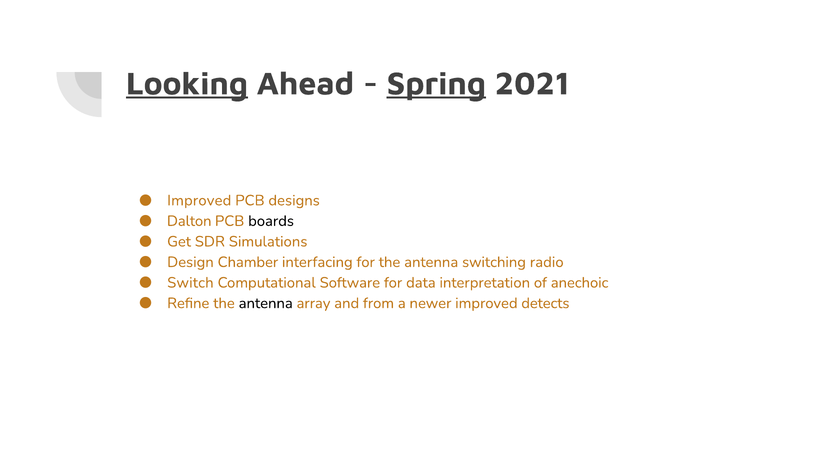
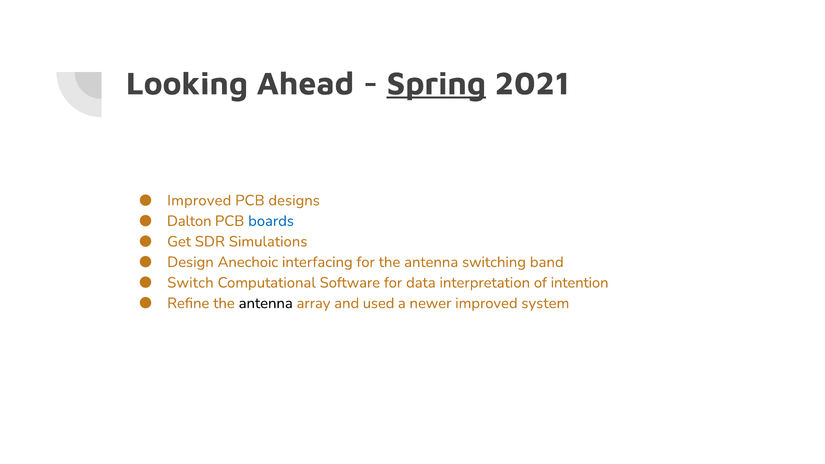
Looking underline: present -> none
boards colour: black -> blue
Chamber: Chamber -> Anechoic
radio: radio -> band
anechoic: anechoic -> intention
from: from -> used
detects: detects -> system
